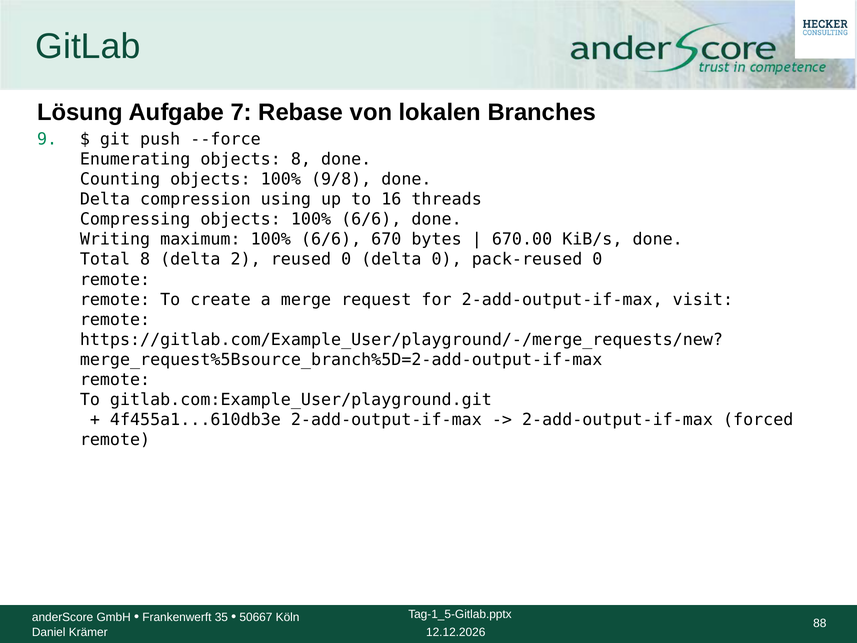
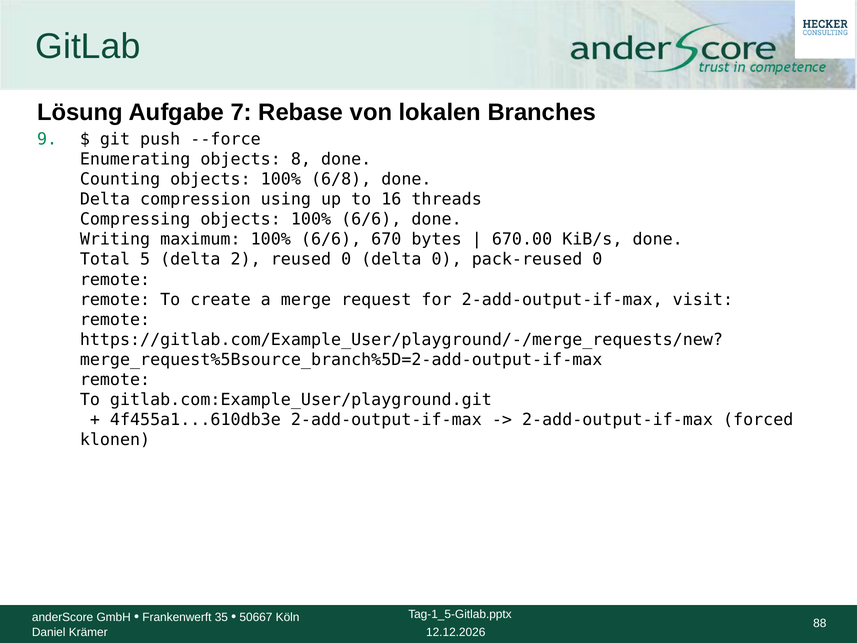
9/8: 9/8 -> 6/8
Total 8: 8 -> 5
remote at (115, 439): remote -> klonen
